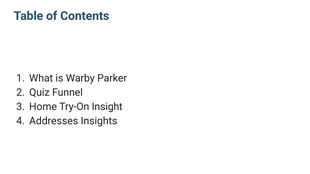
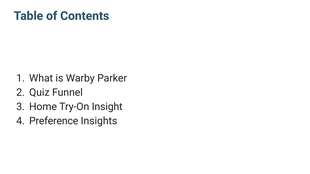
Addresses: Addresses -> Preference
